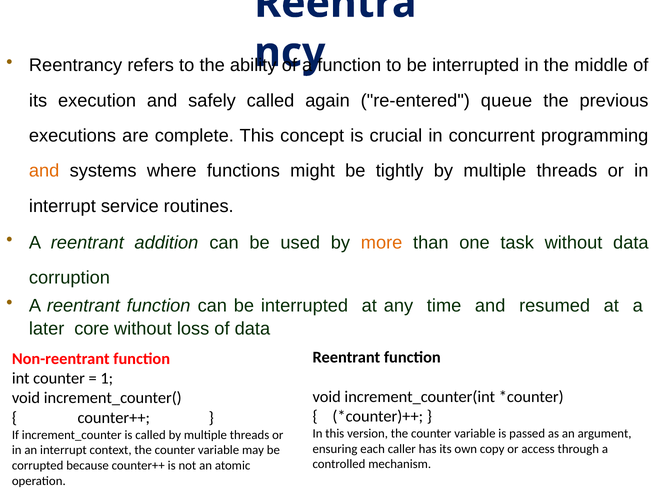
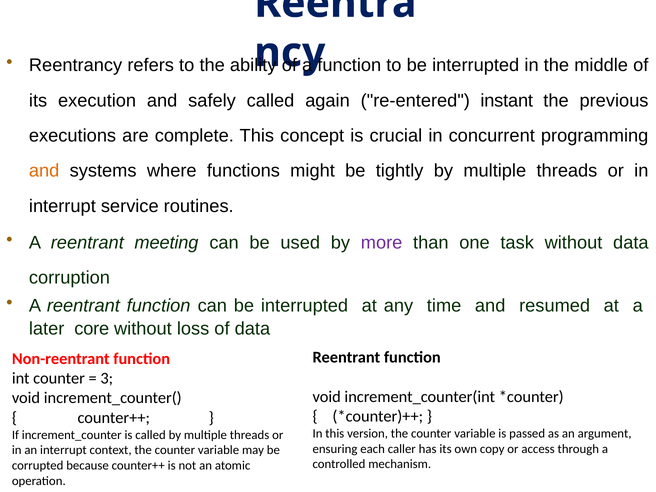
queue: queue -> instant
addition: addition -> meeting
more colour: orange -> purple
1: 1 -> 3
